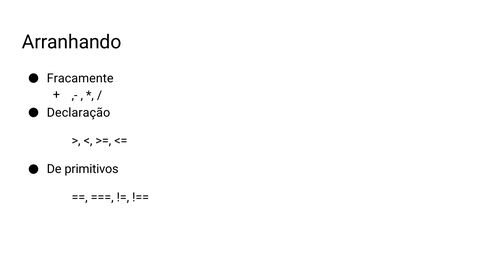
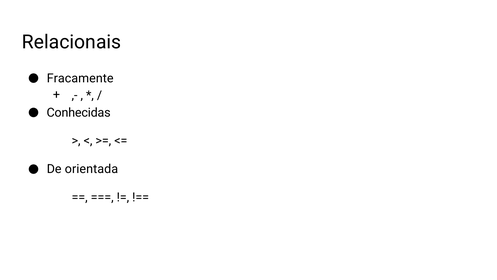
Arranhando: Arranhando -> Relacionais
Declaração: Declaração -> Conhecidas
primitivos: primitivos -> orientada
